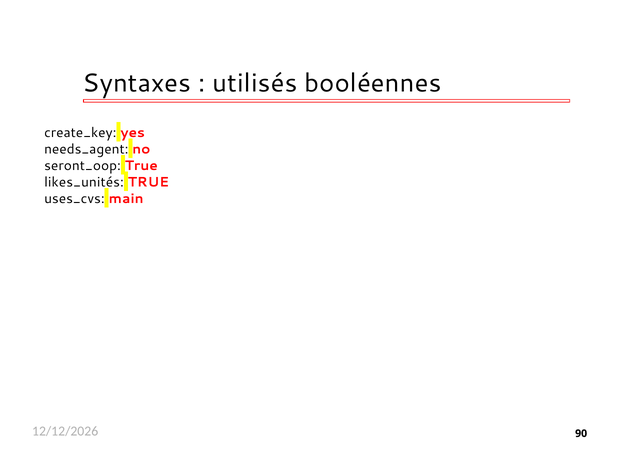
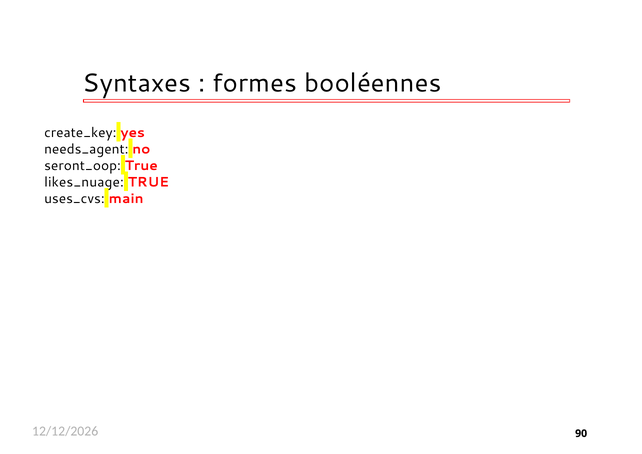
utilisés: utilisés -> formes
likes_unités: likes_unités -> likes_nuage
